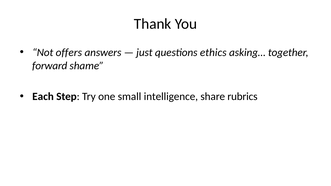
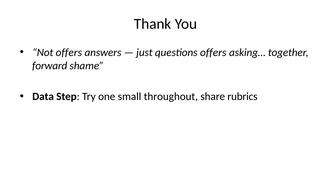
questions ethics: ethics -> offers
Each: Each -> Data
intelligence: intelligence -> throughout
